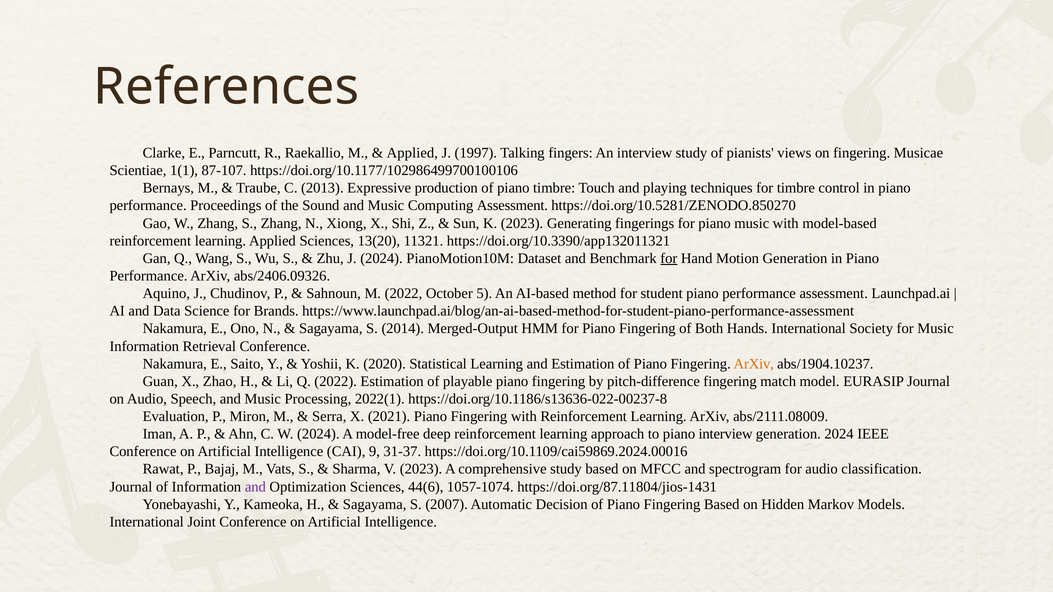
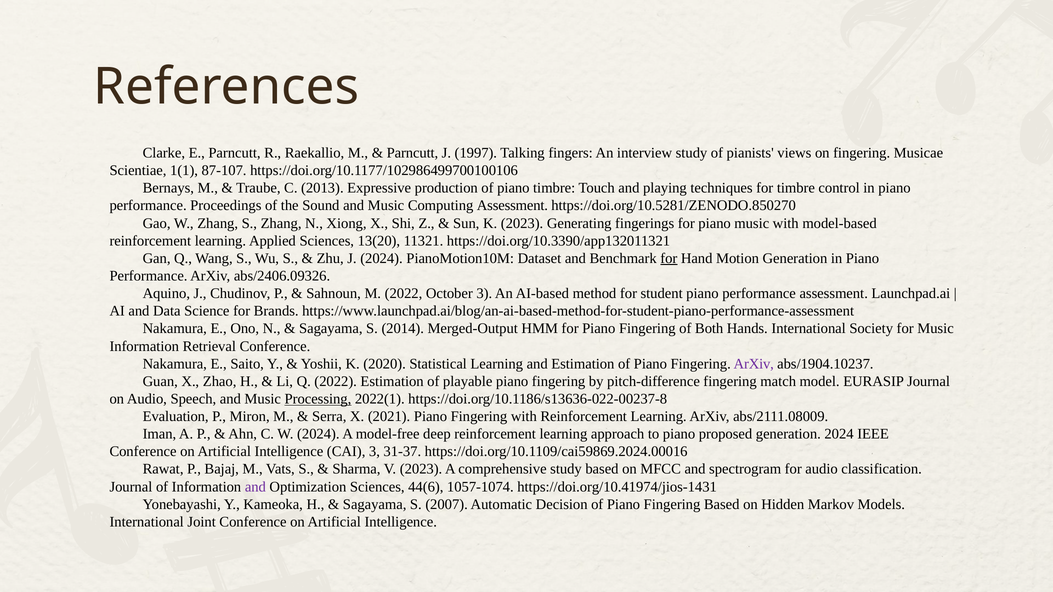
Applied at (412, 153): Applied -> Parncutt
October 5: 5 -> 3
ArXiv at (754, 364) colour: orange -> purple
Processing underline: none -> present
piano interview: interview -> proposed
CAI 9: 9 -> 3
https://doi.org/87.11804/jios-1431: https://doi.org/87.11804/jios-1431 -> https://doi.org/10.41974/jios-1431
